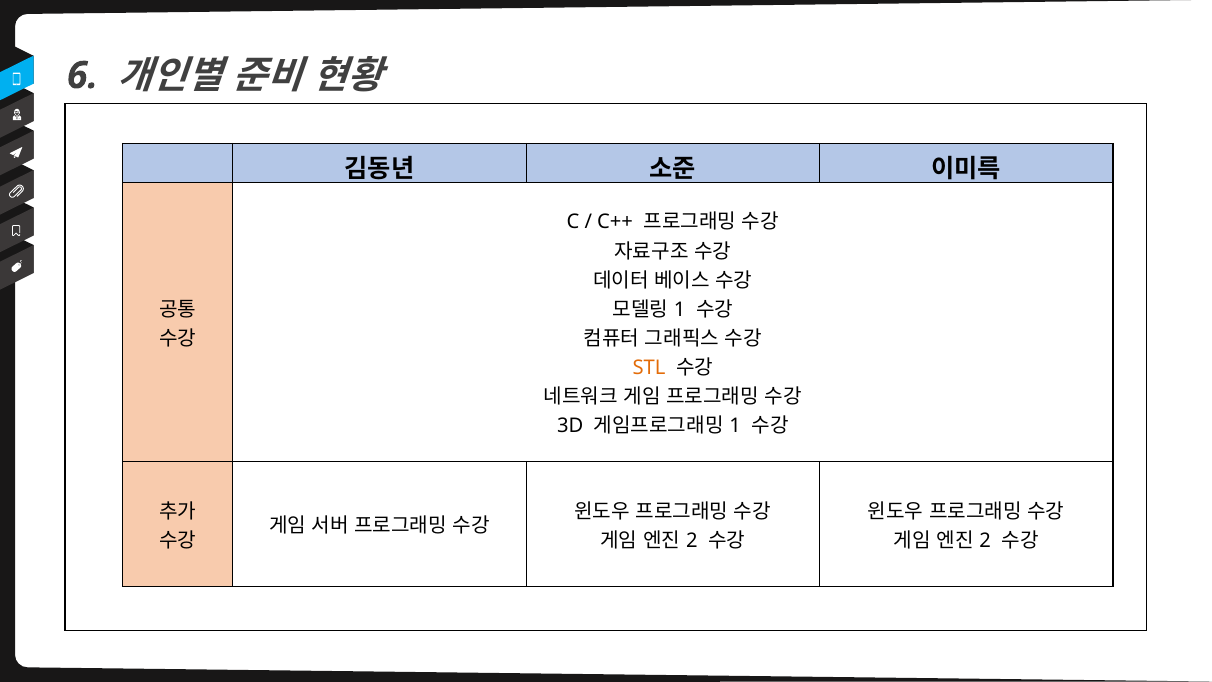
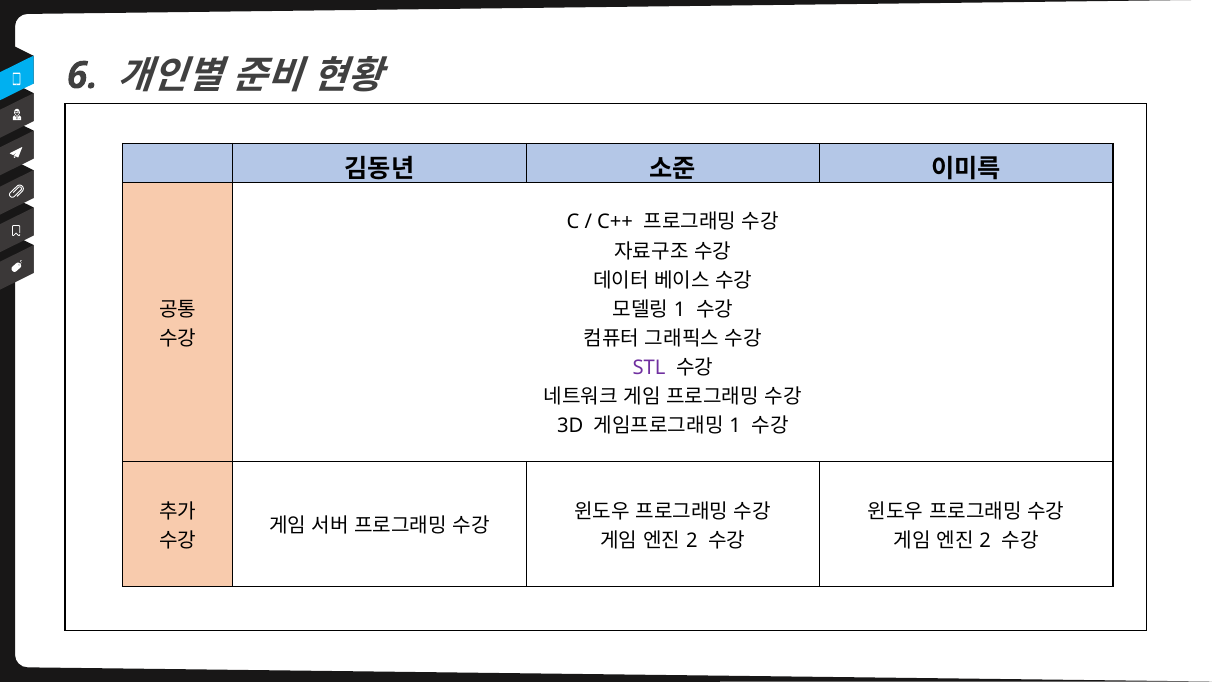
STL colour: orange -> purple
